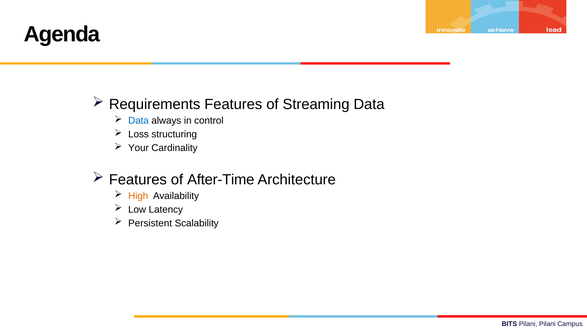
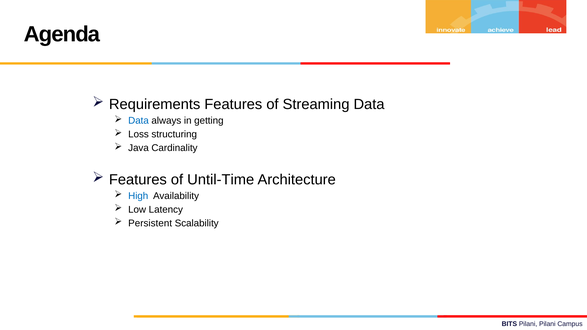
control: control -> getting
Your: Your -> Java
After-Time: After-Time -> Until-Time
High colour: orange -> blue
